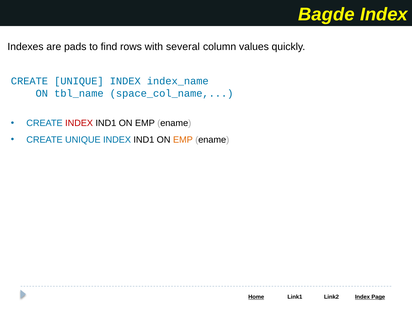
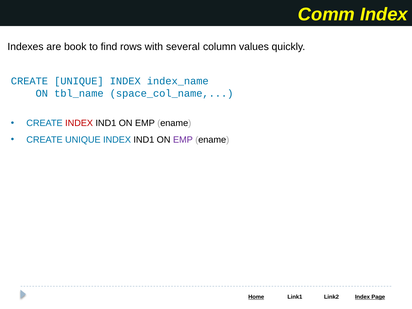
Bagde: Bagde -> Comm
pads: pads -> book
EMP at (183, 140) colour: orange -> purple
